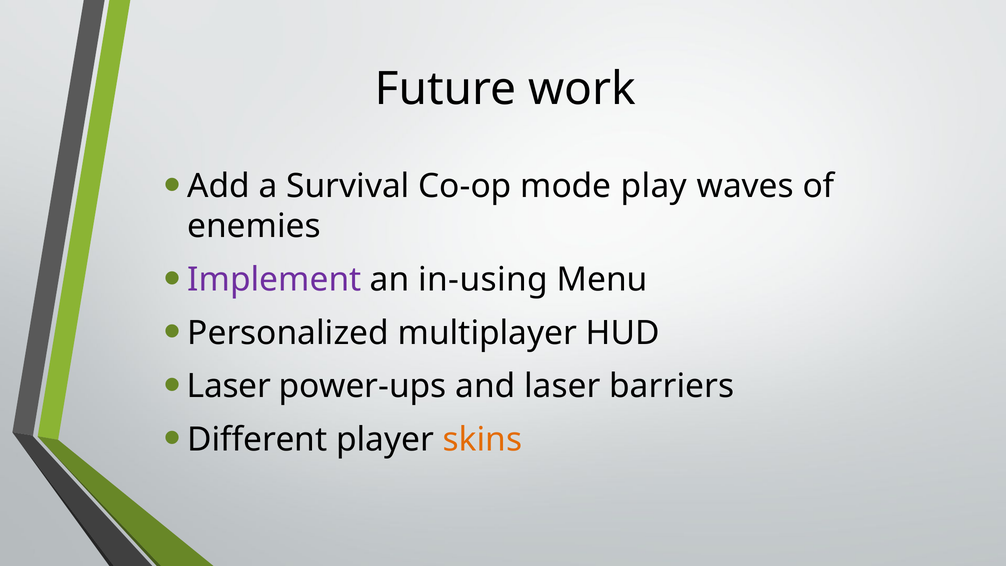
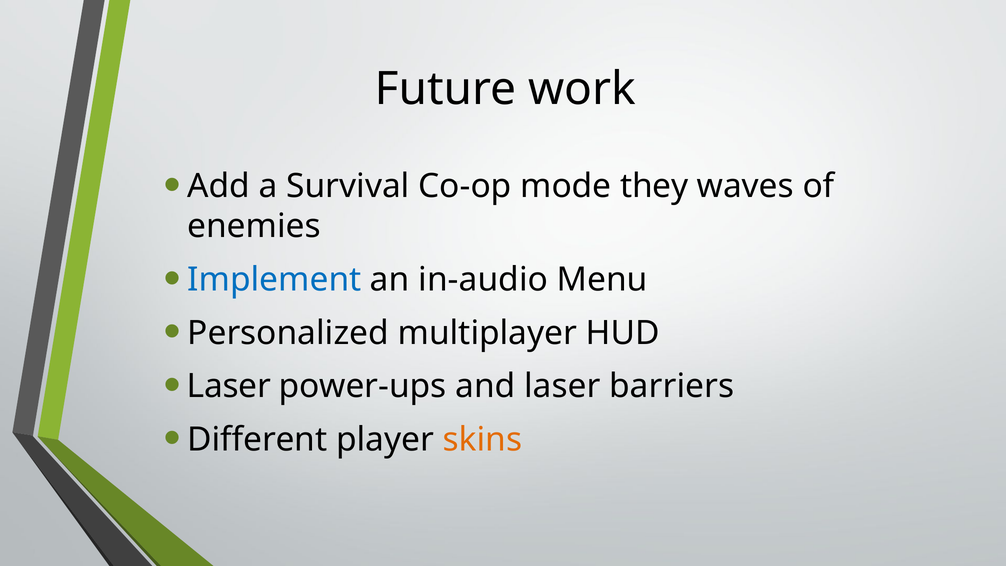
play: play -> they
Implement colour: purple -> blue
in-using: in-using -> in-audio
